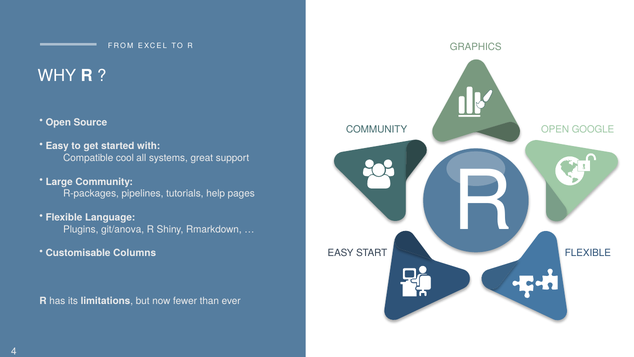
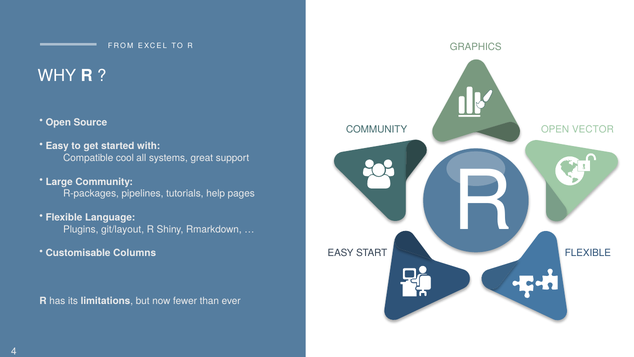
GOOGLE: GOOGLE -> VECTOR
git/anova: git/anova -> git/layout
